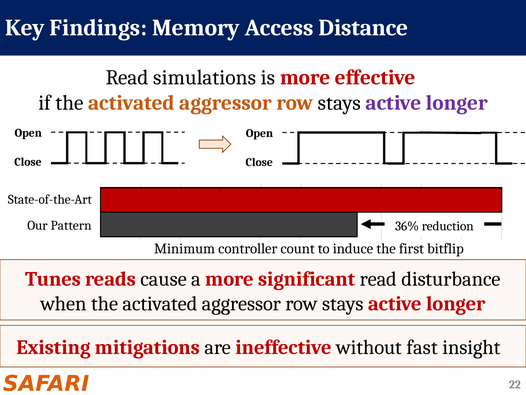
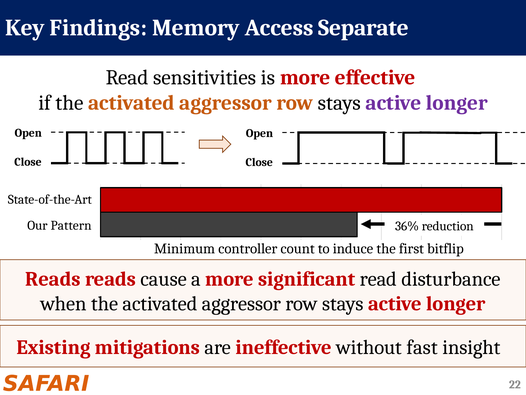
Distance: Distance -> Separate
simulations: simulations -> sensitivities
Tunes at (53, 279): Tunes -> Reads
